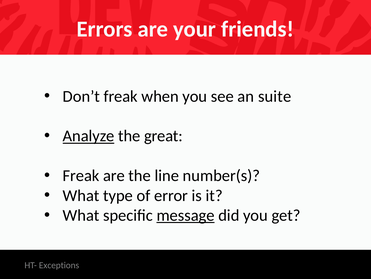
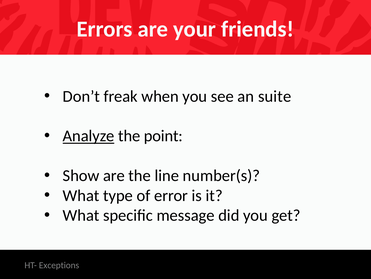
great: great -> point
Freak at (81, 175): Freak -> Show
message underline: present -> none
